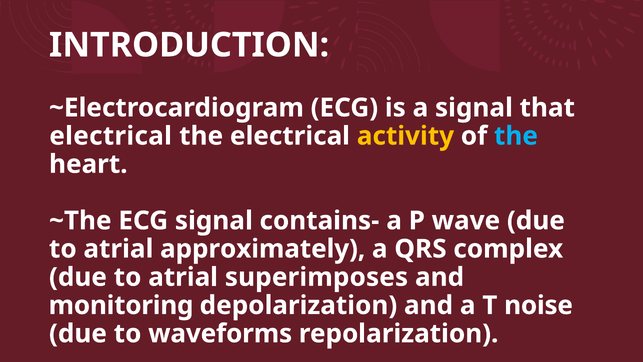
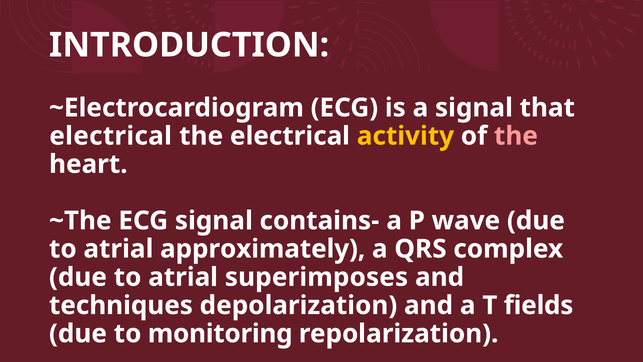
the at (516, 136) colour: light blue -> pink
monitoring: monitoring -> techniques
noise: noise -> fields
waveforms: waveforms -> monitoring
